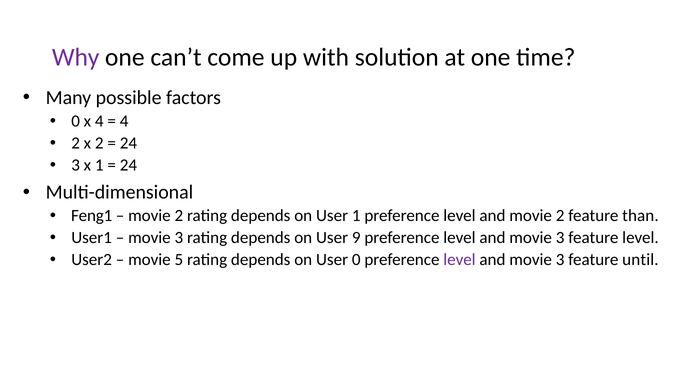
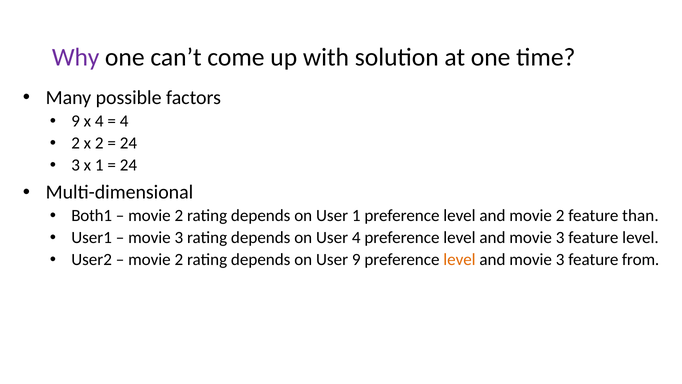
0 at (76, 121): 0 -> 9
Feng1: Feng1 -> Both1
User 9: 9 -> 4
5 at (179, 259): 5 -> 2
User 0: 0 -> 9
level at (459, 259) colour: purple -> orange
until: until -> from
